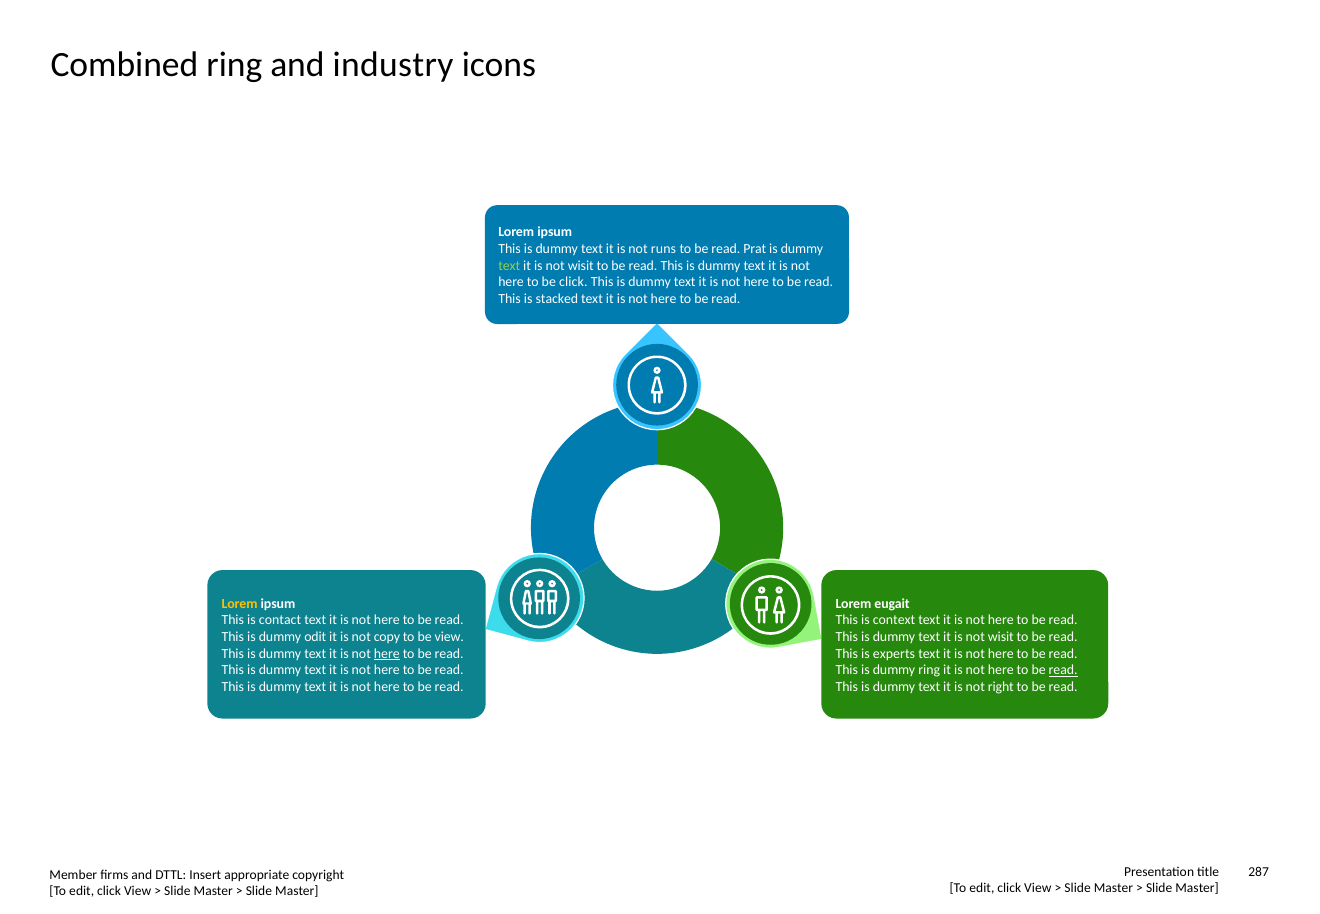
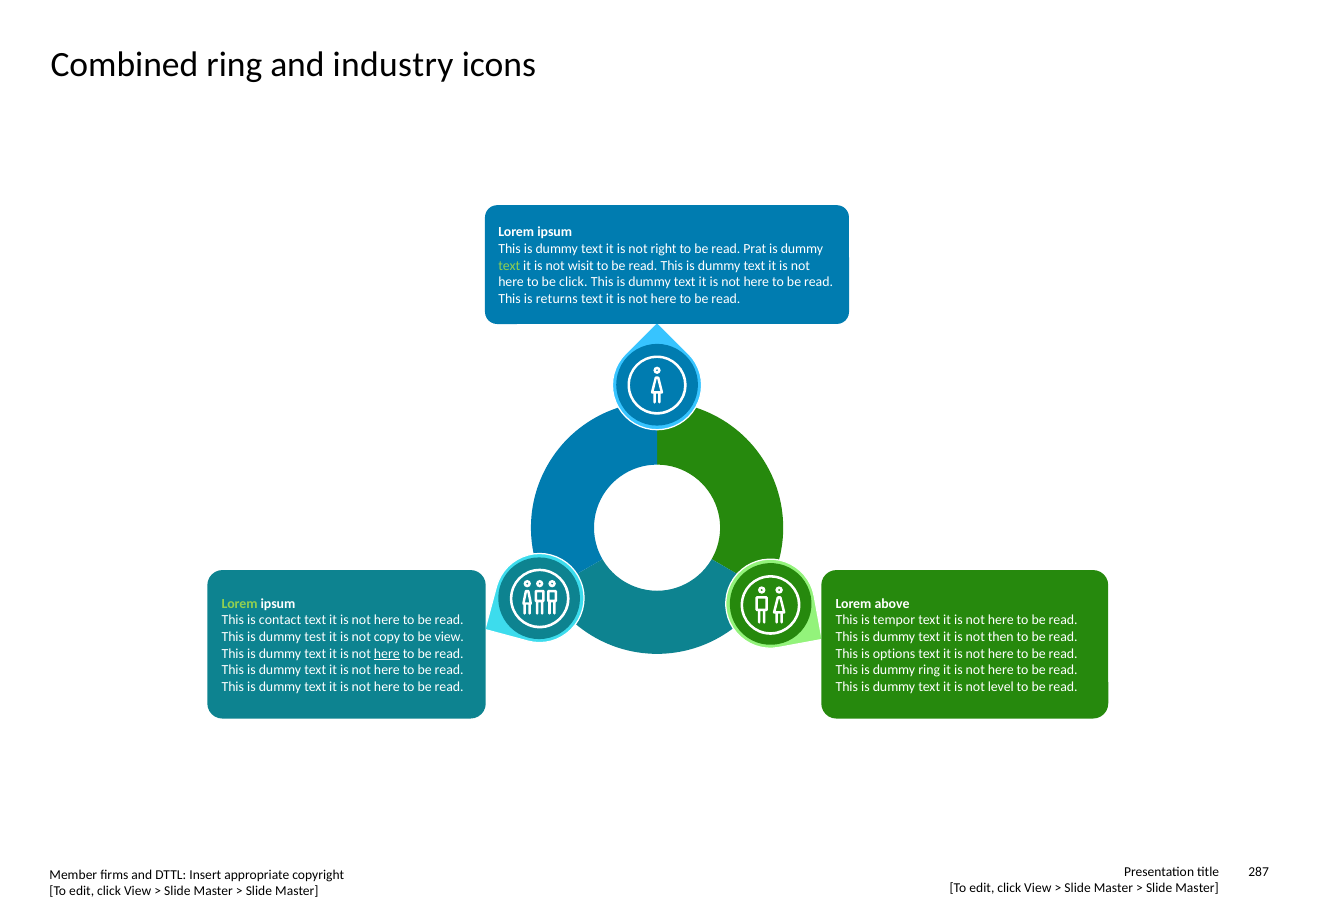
runs: runs -> right
stacked: stacked -> returns
Lorem at (240, 604) colour: yellow -> light green
eugait: eugait -> above
context: context -> tempor
odit: odit -> test
wisit at (1001, 637): wisit -> then
experts: experts -> options
read at (1063, 670) underline: present -> none
right: right -> level
